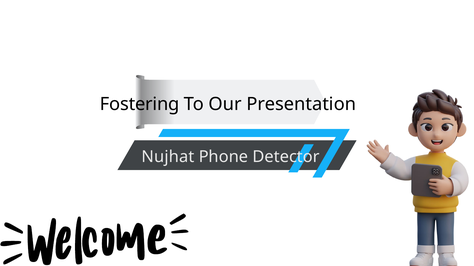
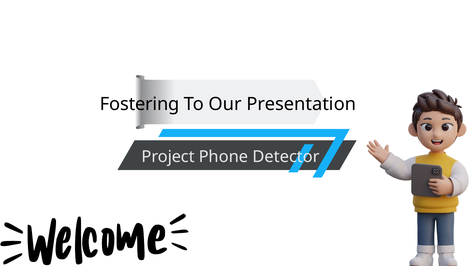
Nujhat: Nujhat -> Project
